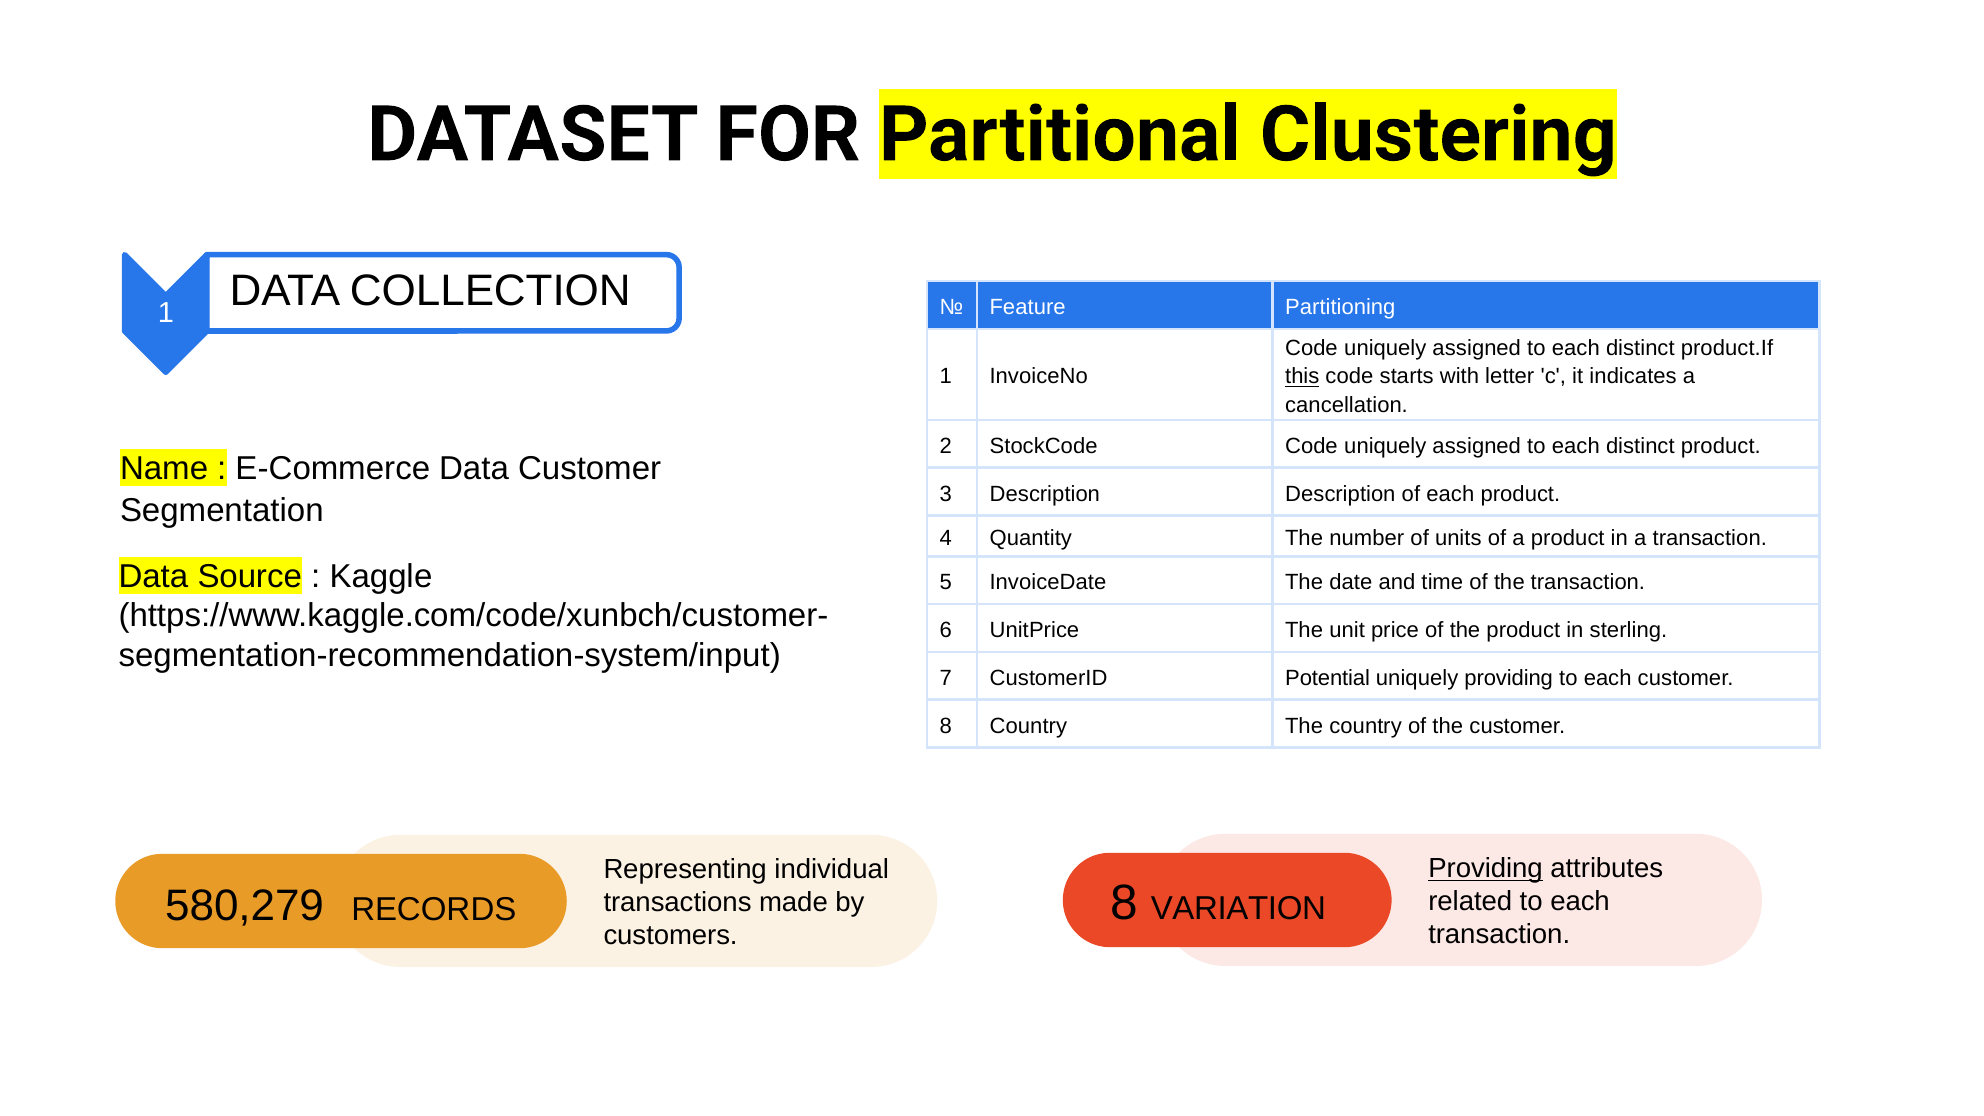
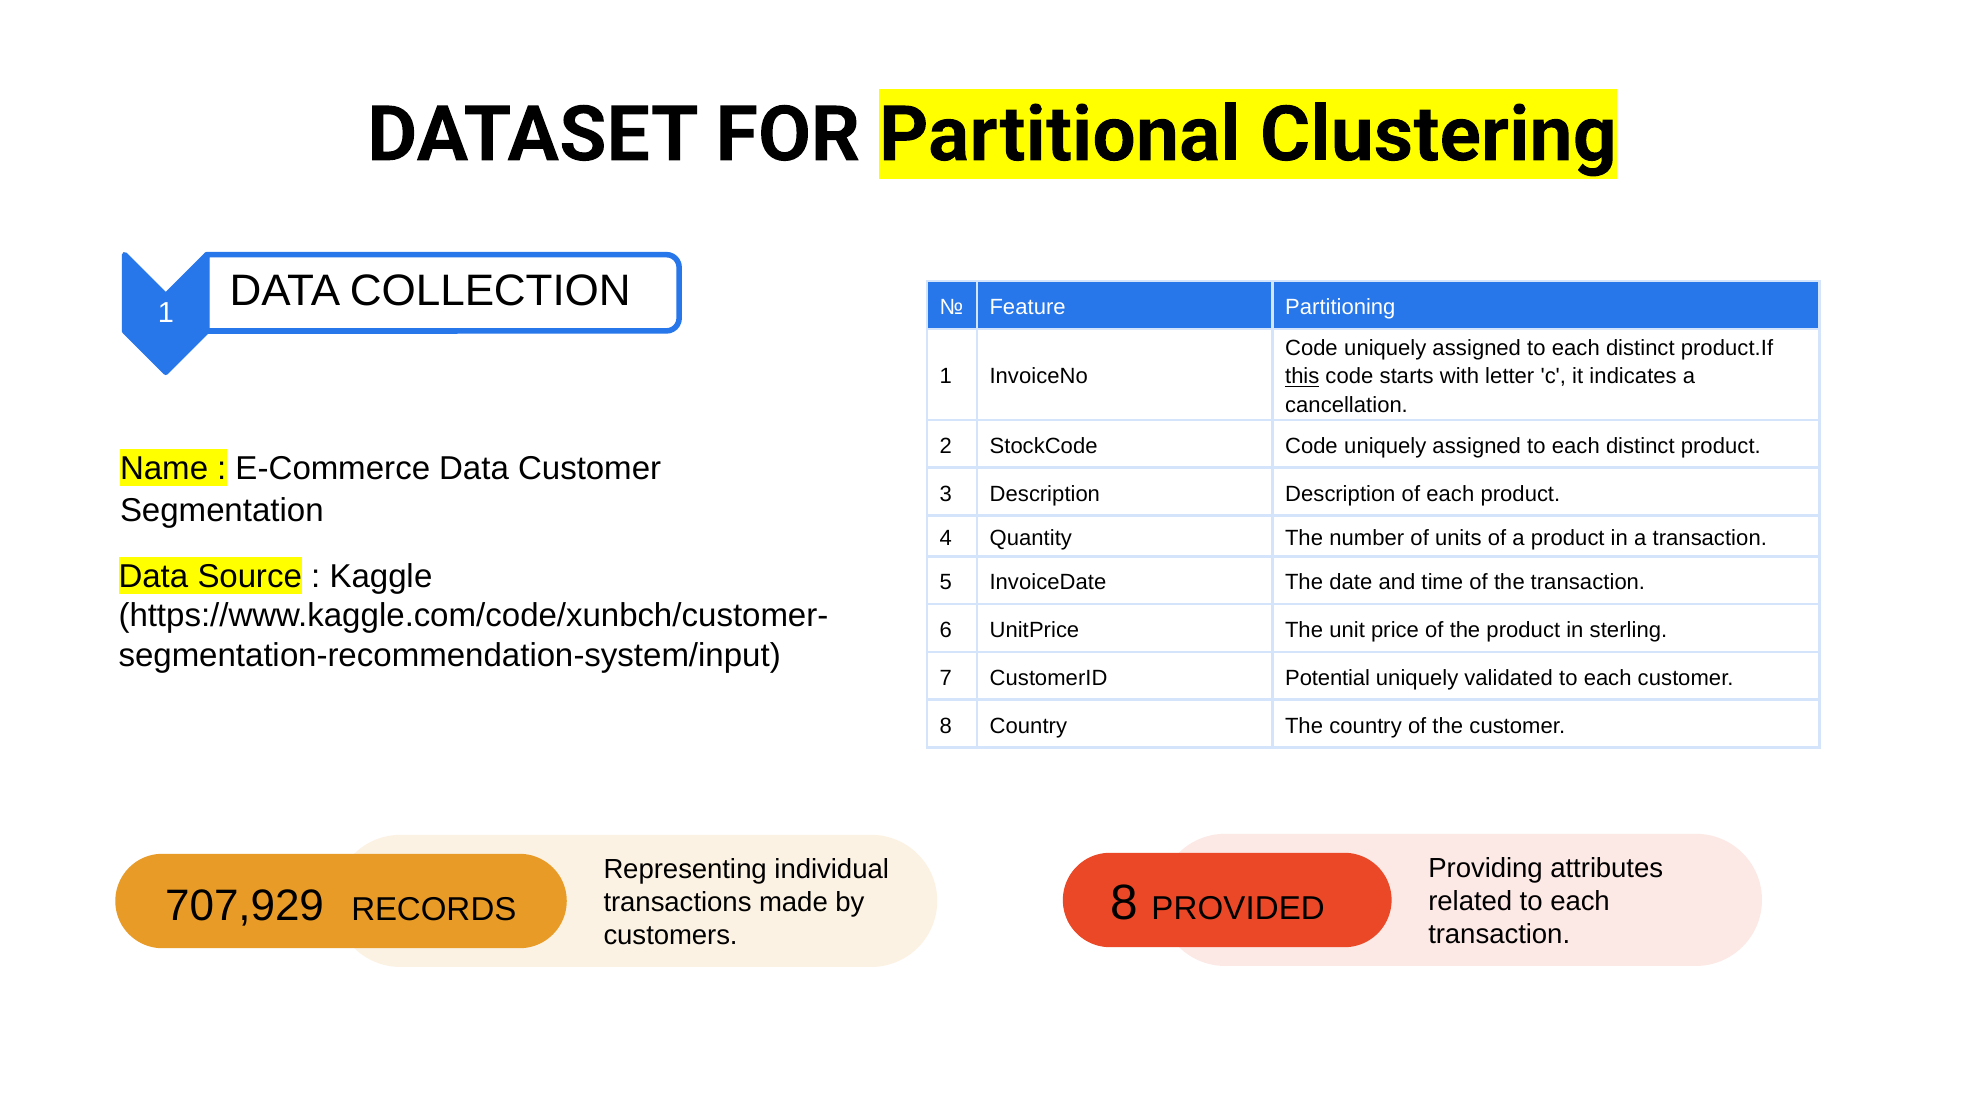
uniquely providing: providing -> validated
Providing at (1486, 869) underline: present -> none
VARIATION: VARIATION -> PROVIDED
580,279: 580,279 -> 707,929
